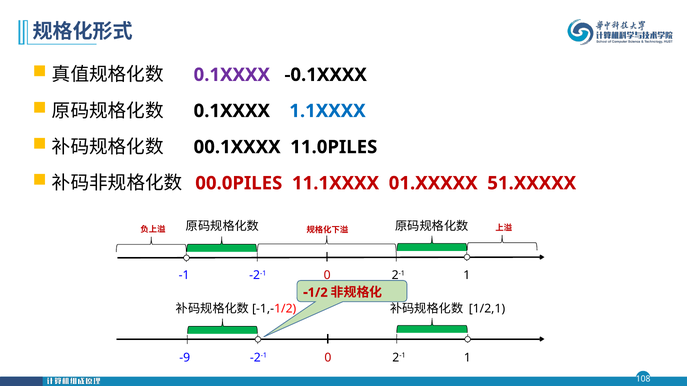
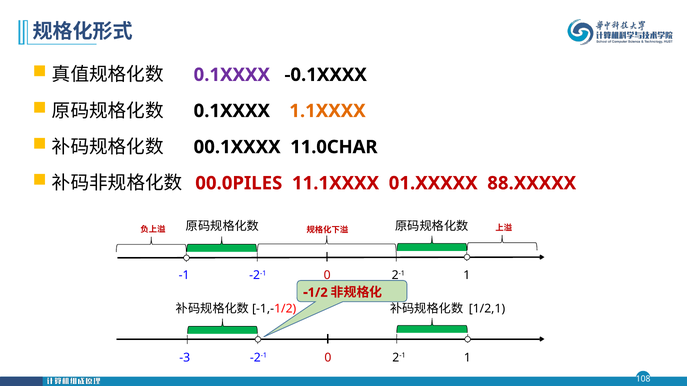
1.1XXXX colour: blue -> orange
11.0PILES: 11.0PILES -> 11.0CHAR
51.XXXXX: 51.XXXXX -> 88.XXXXX
-9: -9 -> -3
